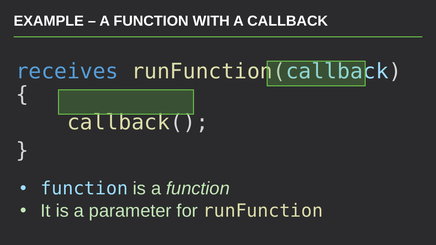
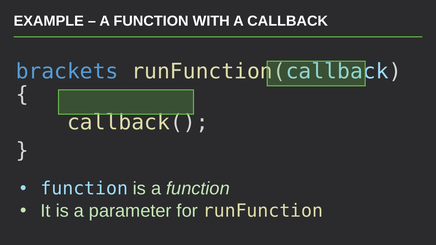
receives: receives -> brackets
